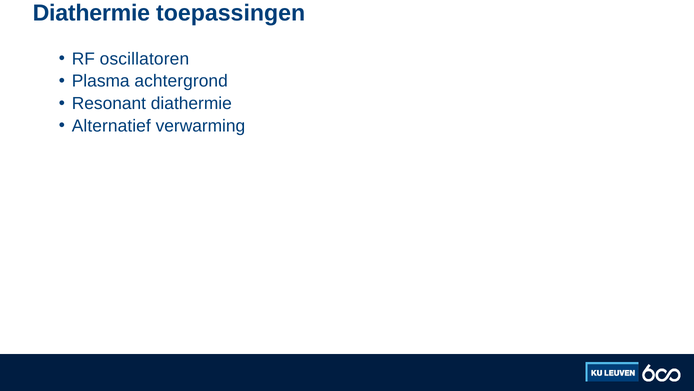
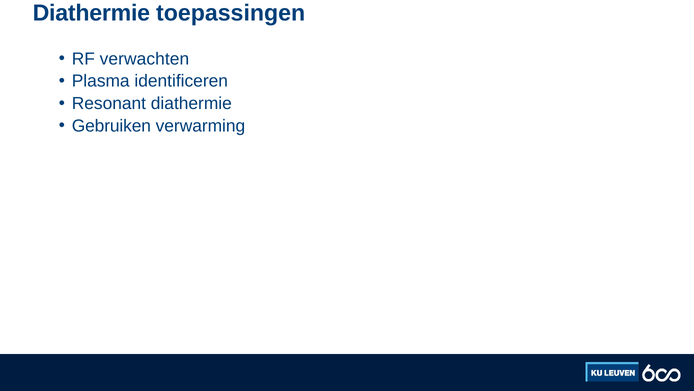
oscillatoren: oscillatoren -> verwachten
achtergrond: achtergrond -> identificeren
Alternatief: Alternatief -> Gebruiken
